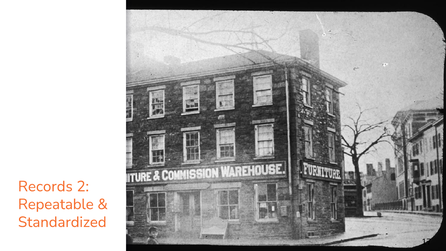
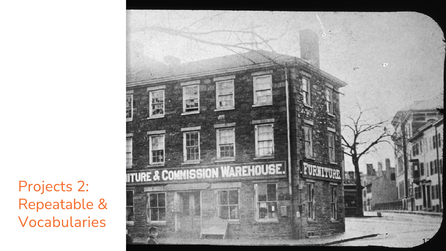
Records: Records -> Projects
Standardized: Standardized -> Vocabularies
